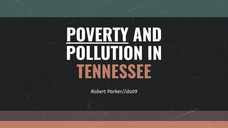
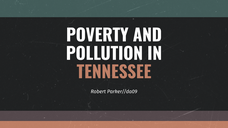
POVERTY underline: present -> none
